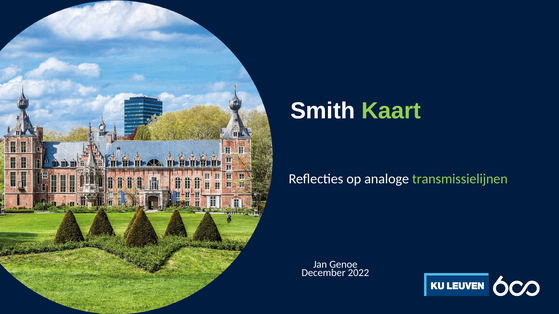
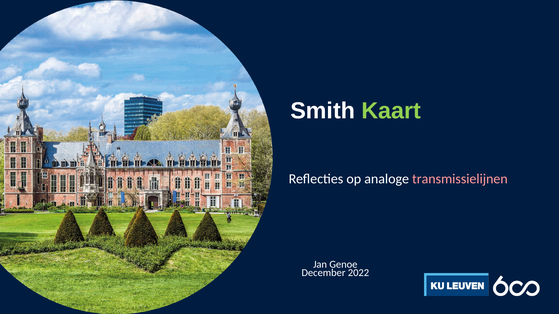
transmissielijnen colour: light green -> pink
